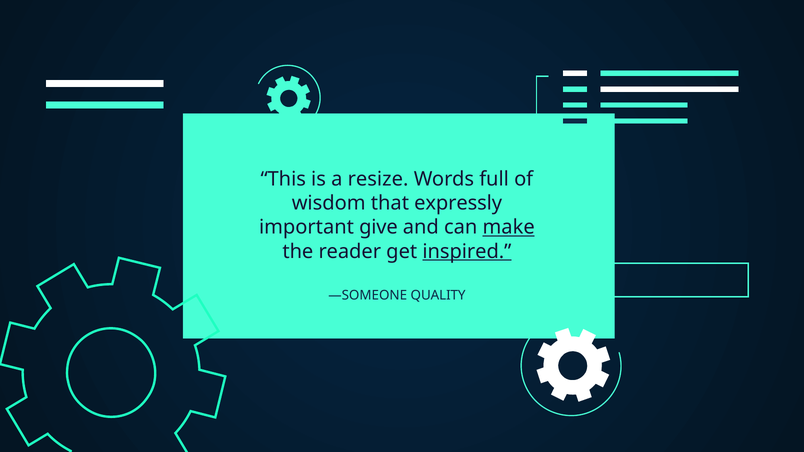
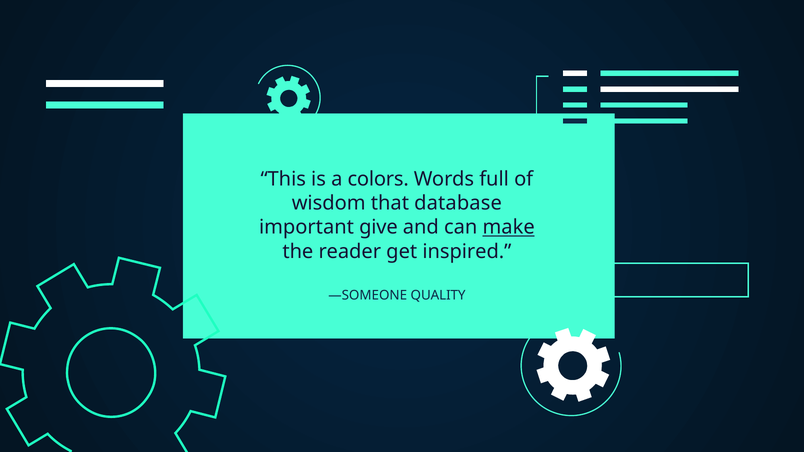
resize: resize -> colors
expressly: expressly -> database
inspired underline: present -> none
